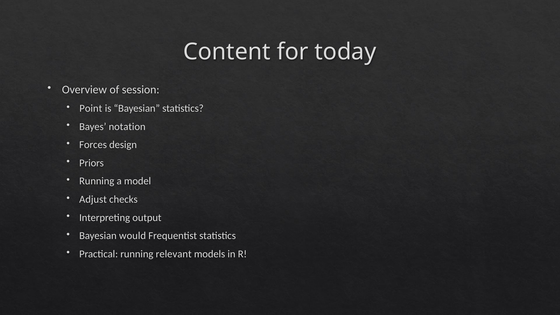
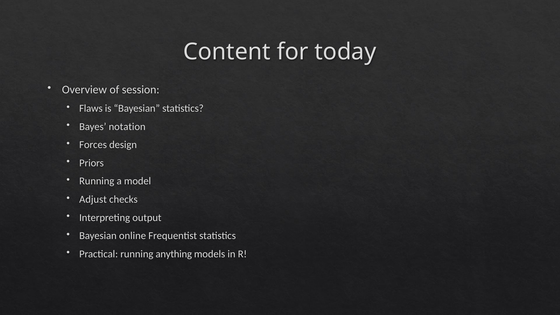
Point: Point -> Flaws
would: would -> online
relevant: relevant -> anything
